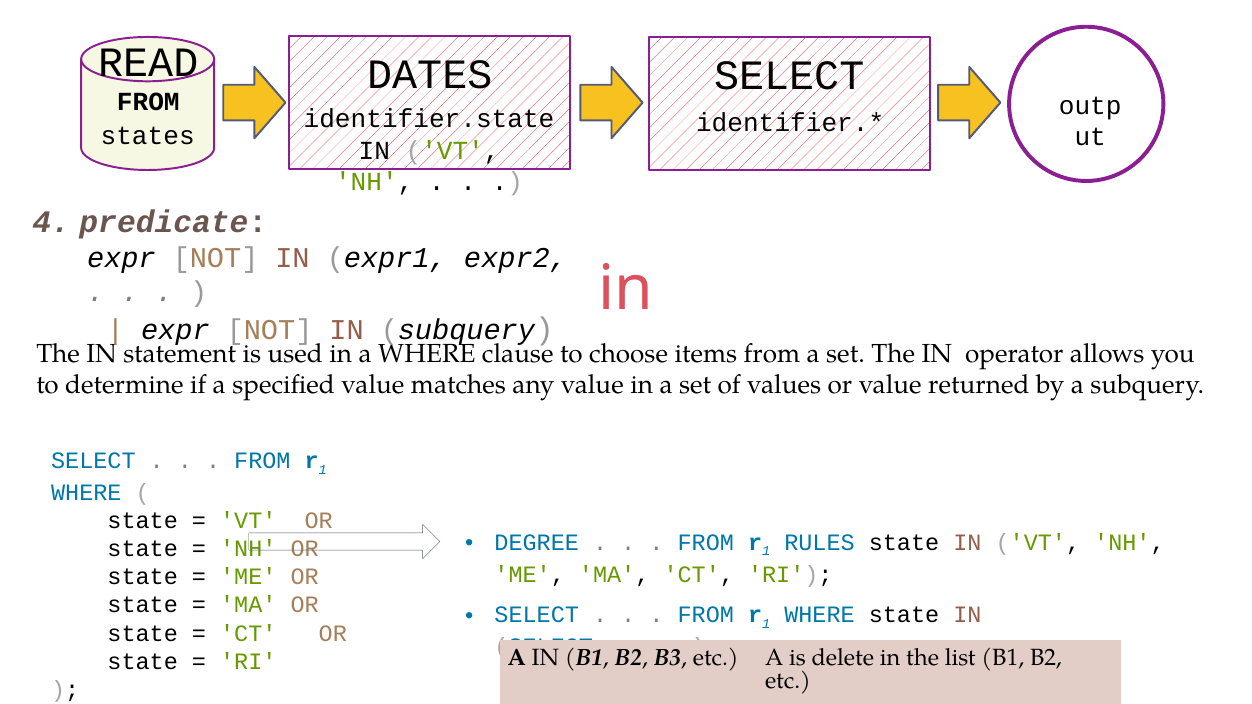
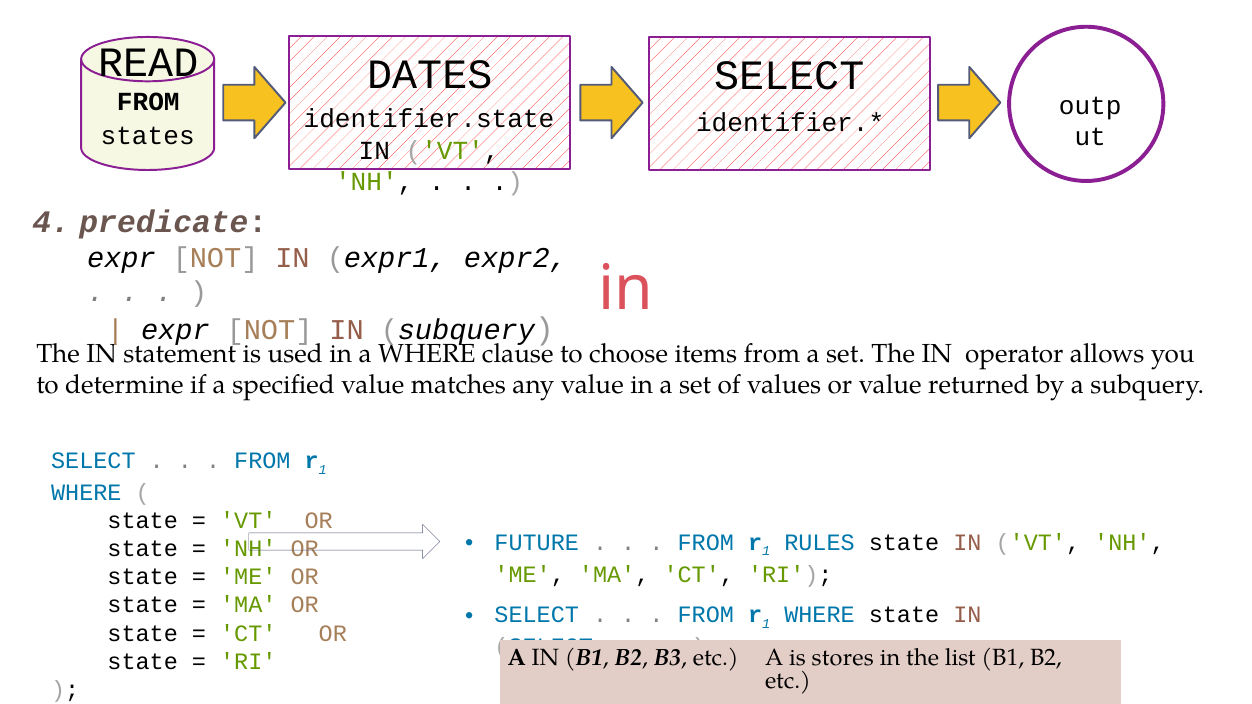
DEGREE: DEGREE -> FUTURE
delete: delete -> stores
